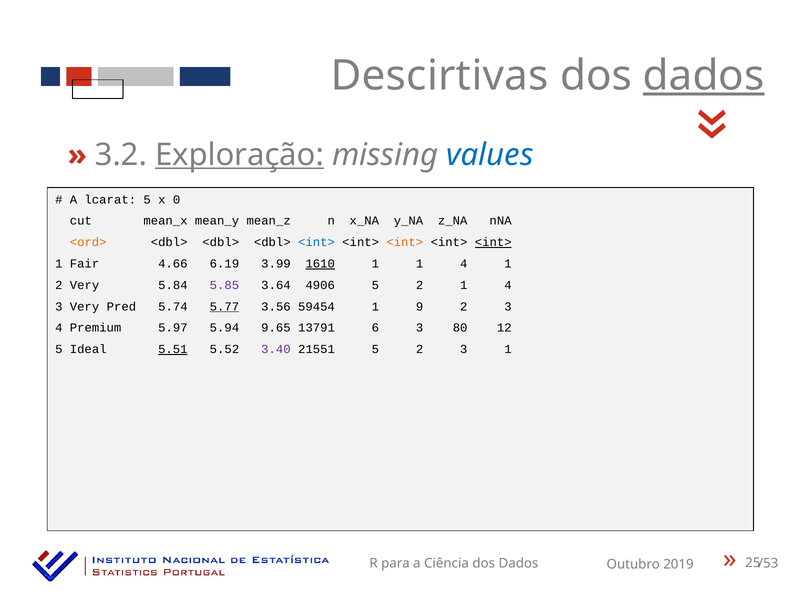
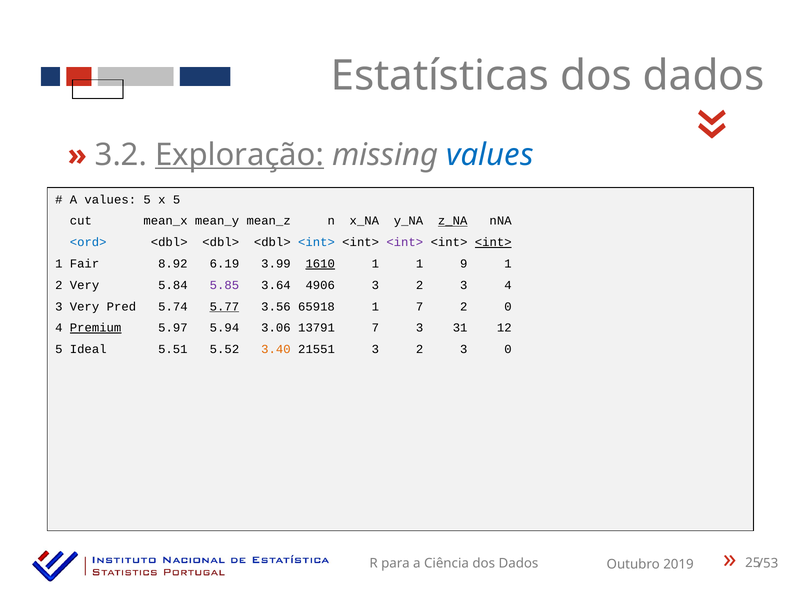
Descirtivas: Descirtivas -> Estatísticas
dados at (704, 76) underline: present -> none
A lcarat: lcarat -> values
x 0: 0 -> 5
z_NA underline: none -> present
<ord> colour: orange -> blue
<int> at (405, 242) colour: orange -> purple
4.66: 4.66 -> 8.92
1 1 4: 4 -> 9
4906 5: 5 -> 3
1 at (464, 285): 1 -> 3
59454: 59454 -> 65918
1 9: 9 -> 7
3 at (508, 306): 3 -> 0
Premium underline: none -> present
9.65: 9.65 -> 3.06
13791 6: 6 -> 7
80: 80 -> 31
5.51 underline: present -> none
3.40 colour: purple -> orange
21551 5: 5 -> 3
3 1: 1 -> 0
